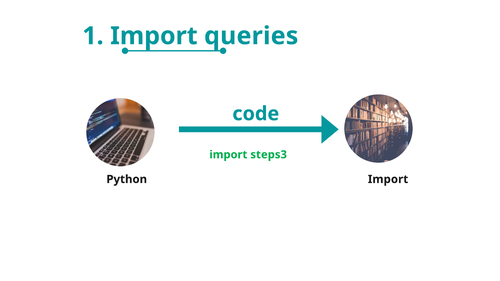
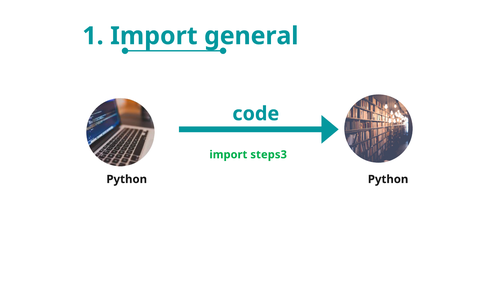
queries: queries -> general
Python Import: Import -> Python
